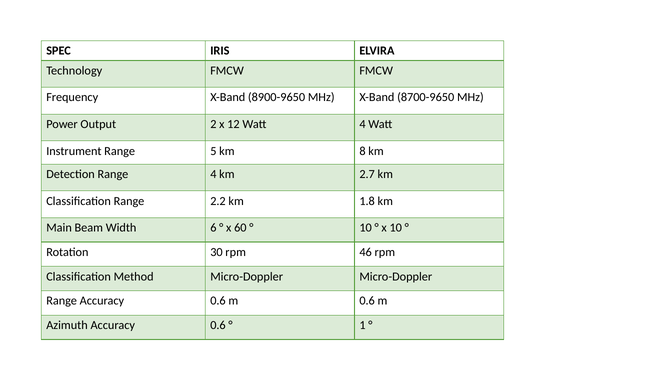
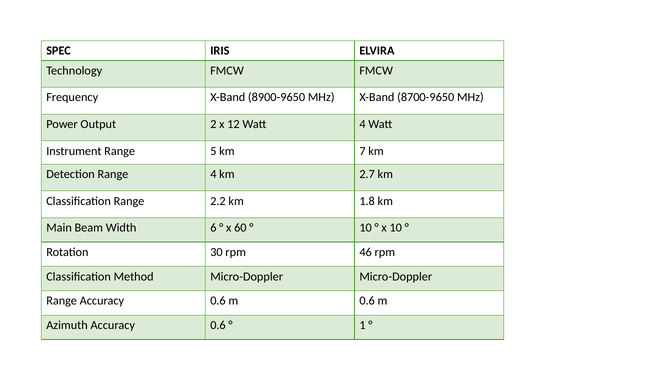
8: 8 -> 7
